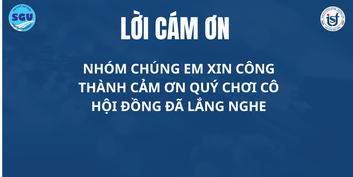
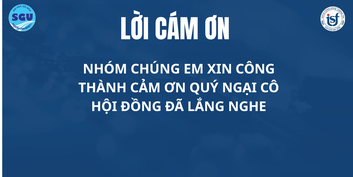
CHƠI: CHƠI -> NGẠI
